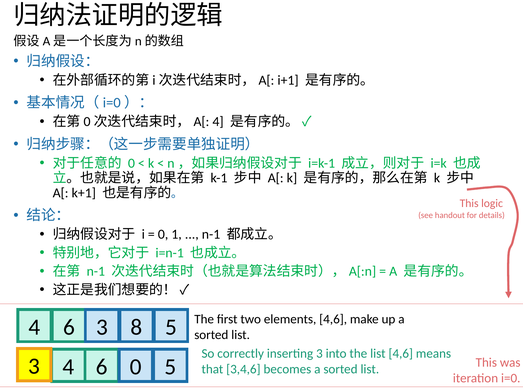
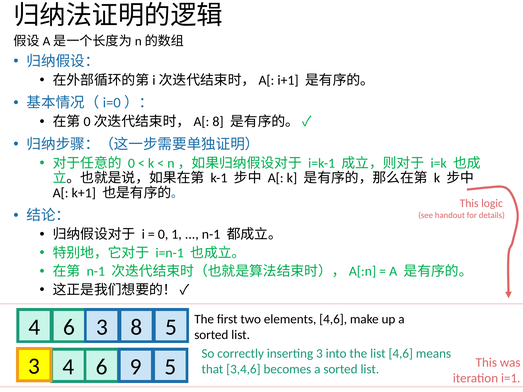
4 at (218, 122): 4 -> 8
3 0: 0 -> 9
i=0: i=0 -> i=1
